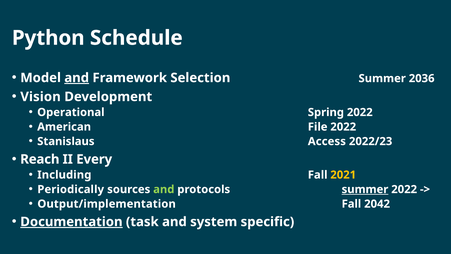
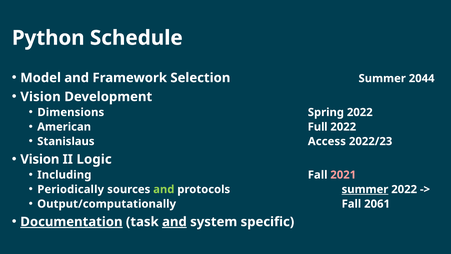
and at (77, 78) underline: present -> none
2036: 2036 -> 2044
Operational: Operational -> Dimensions
File: File -> Full
Reach at (40, 159): Reach -> Vision
Every: Every -> Logic
2021 colour: yellow -> pink
Output/implementation: Output/implementation -> Output/computationally
2042: 2042 -> 2061
and at (174, 222) underline: none -> present
